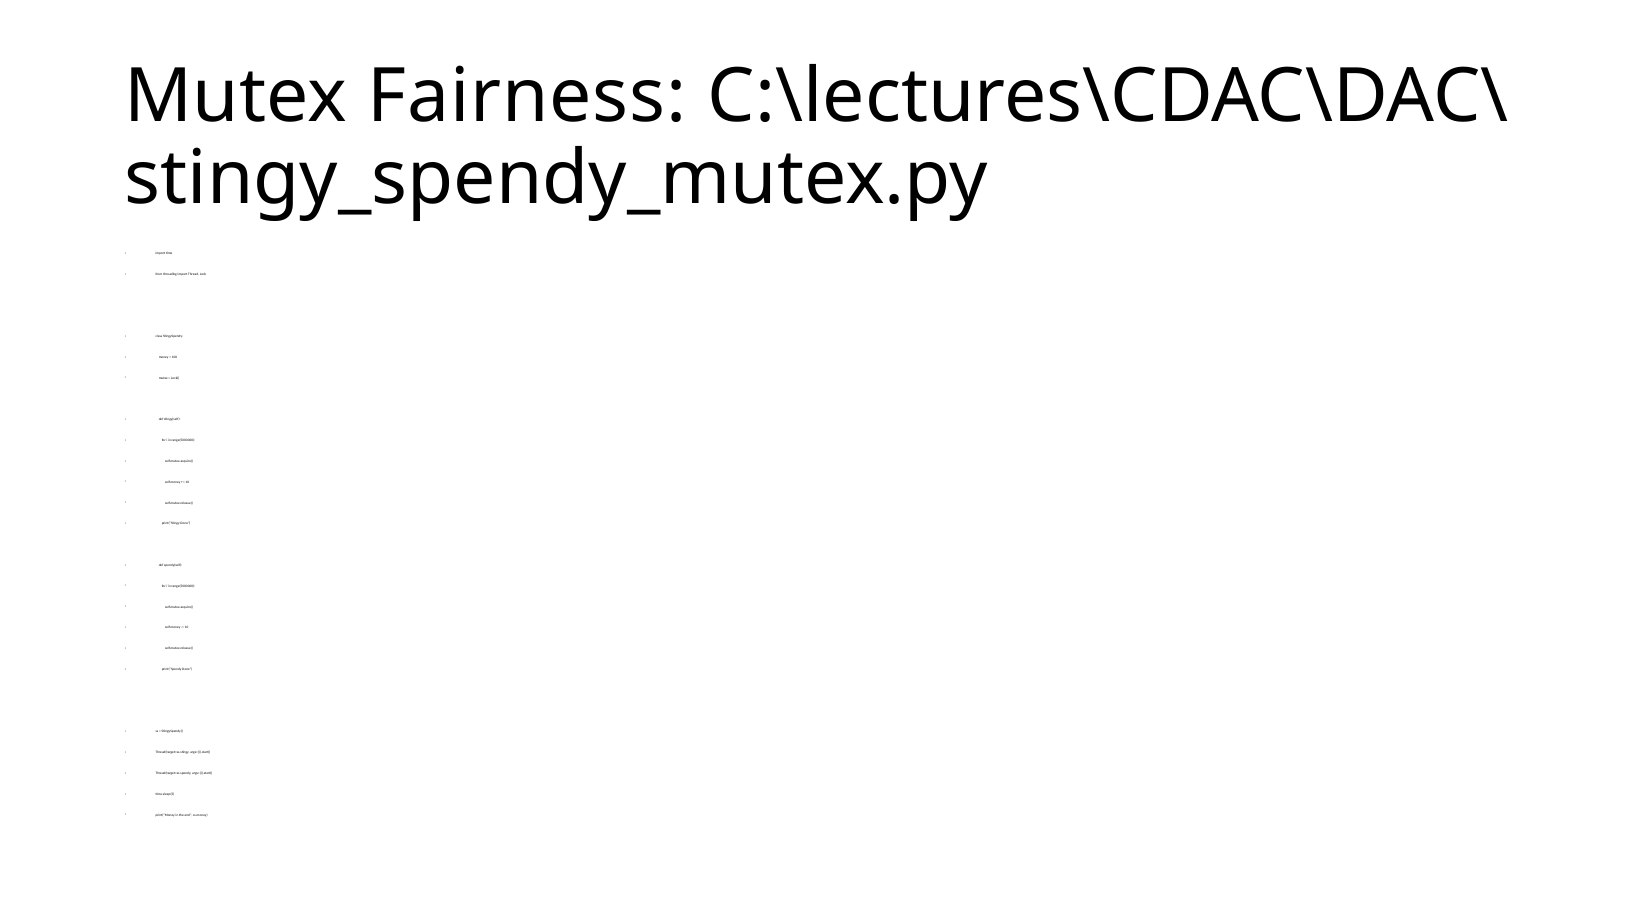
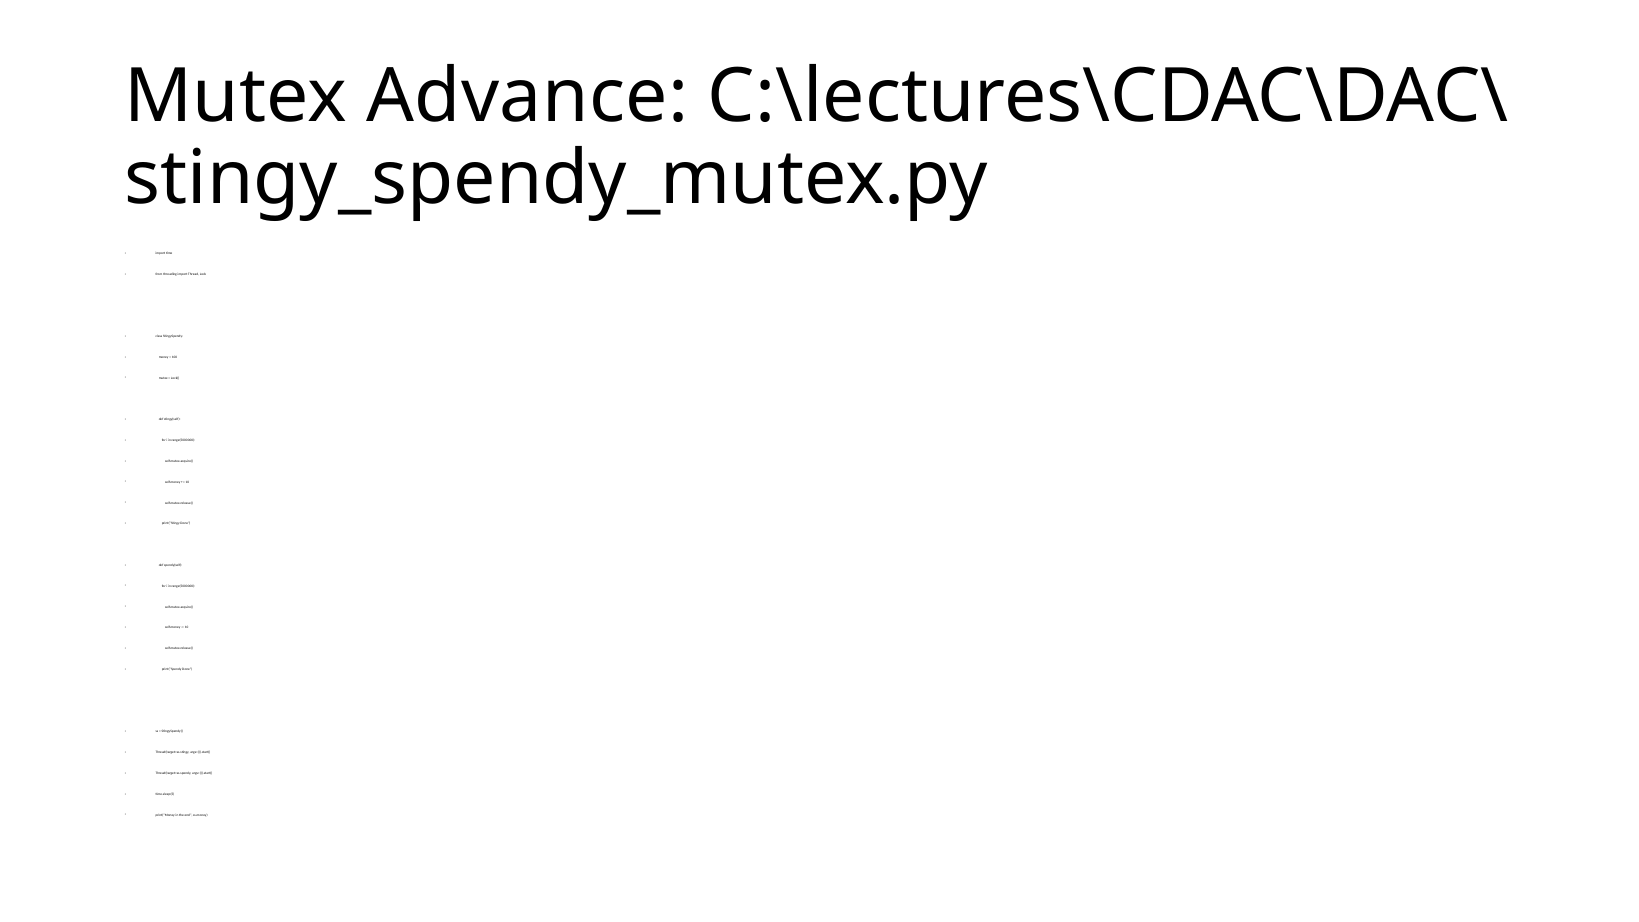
Fairness: Fairness -> Advance
